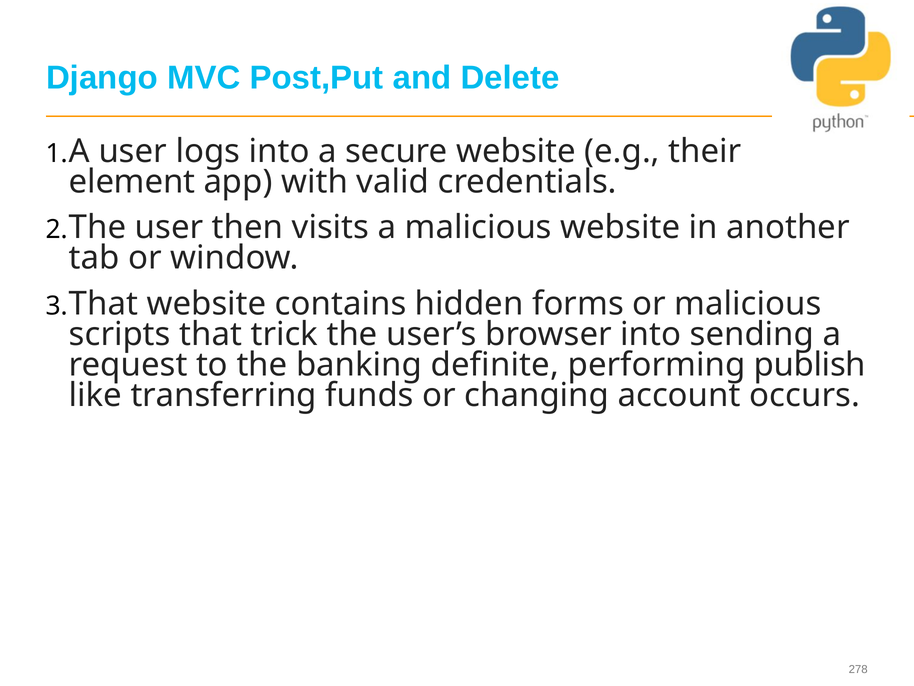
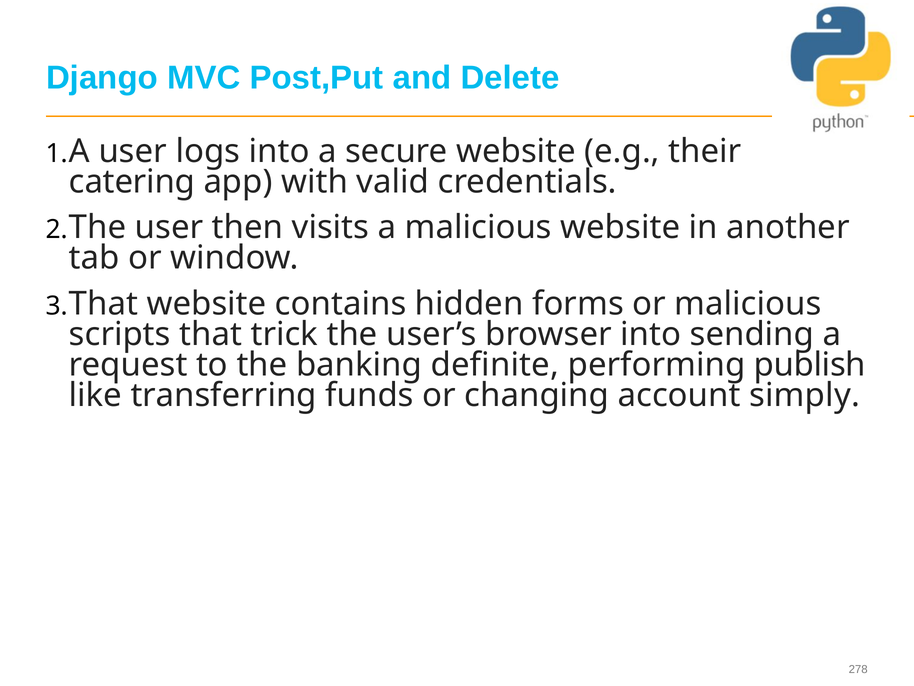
element: element -> catering
occurs: occurs -> simply
